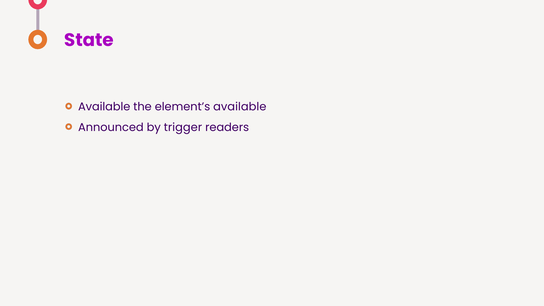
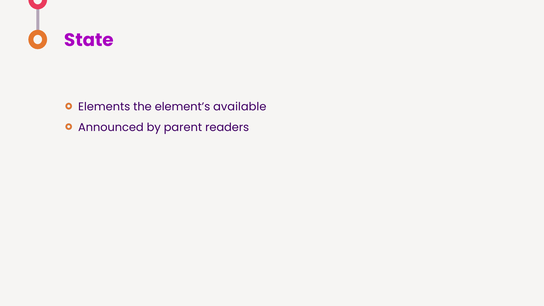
Available at (104, 107): Available -> Elements
trigger: trigger -> parent
